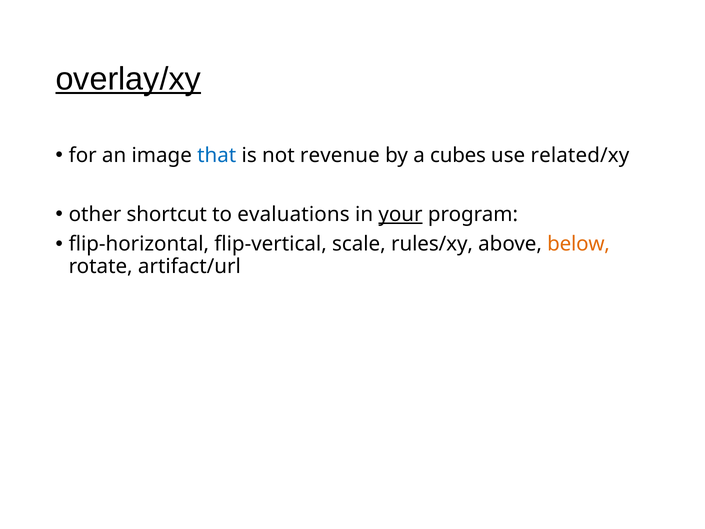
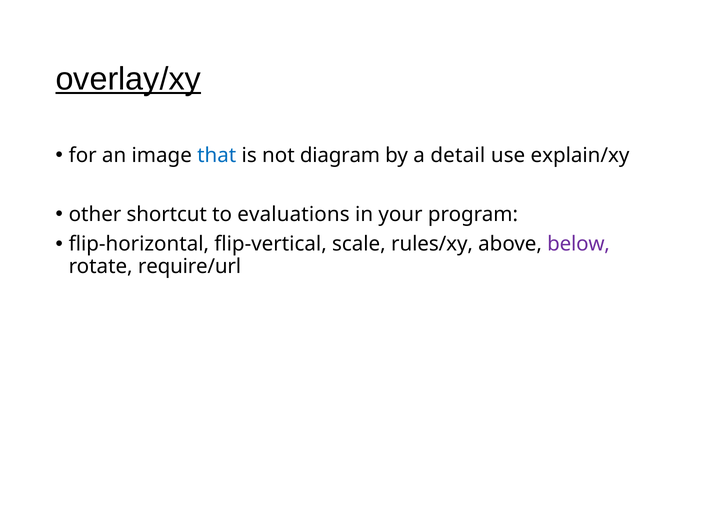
revenue: revenue -> diagram
cubes: cubes -> detail
related/xy: related/xy -> explain/xy
your underline: present -> none
below colour: orange -> purple
artifact/url: artifact/url -> require/url
